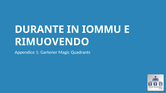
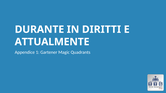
IOMMU: IOMMU -> DIRITTI
RIMUOVENDO: RIMUOVENDO -> ATTUALMENTE
